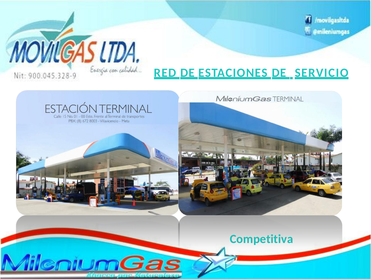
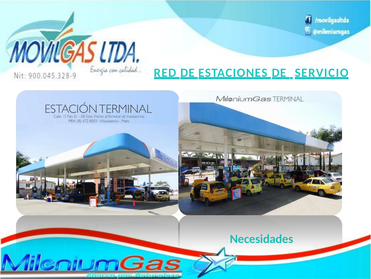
Competitiva: Competitiva -> Necesidades
